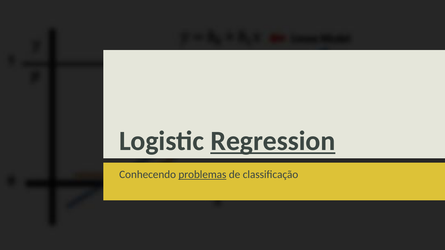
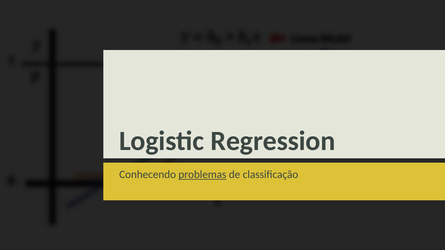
Regression underline: present -> none
